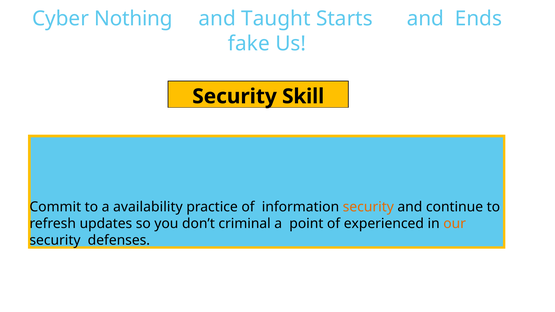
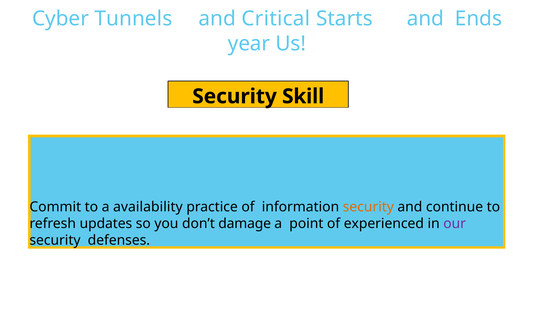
Nothing: Nothing -> Tunnels
Taught: Taught -> Critical
fake: fake -> year
criminal: criminal -> damage
our colour: orange -> purple
